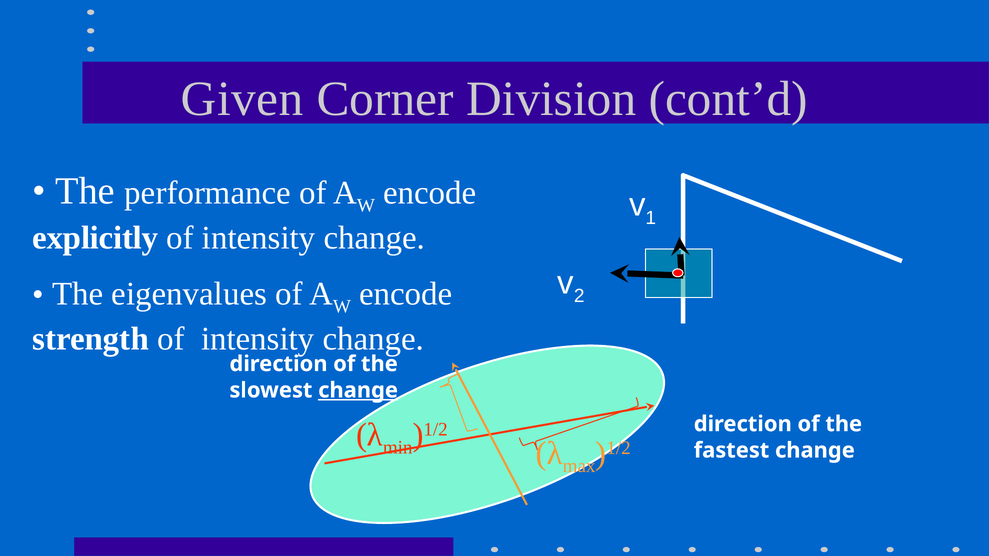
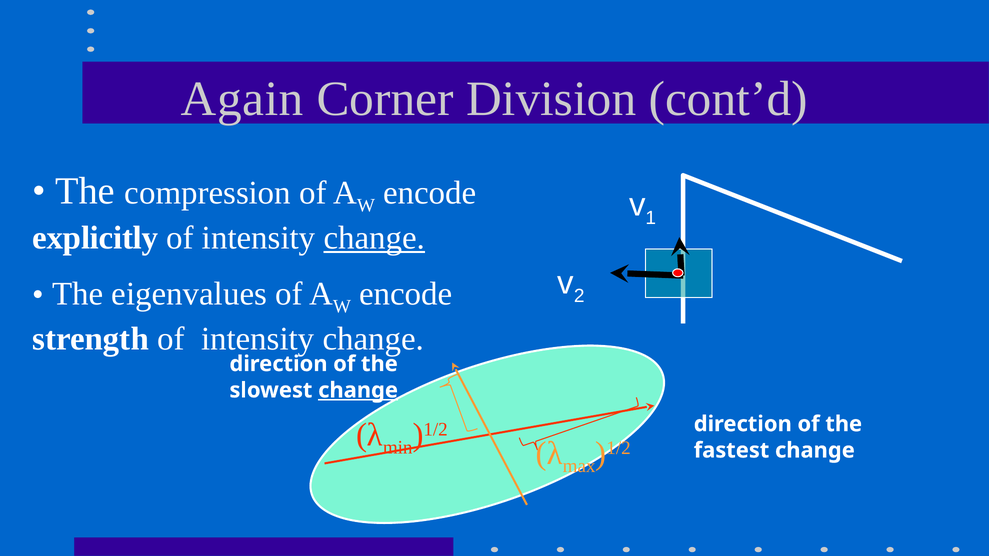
Given: Given -> Again
performance: performance -> compression
change at (374, 238) underline: none -> present
